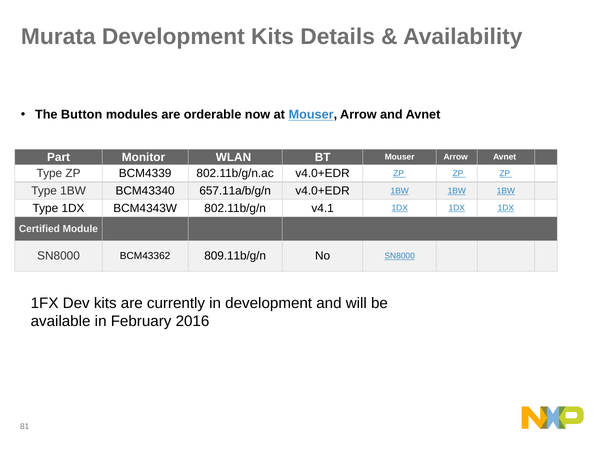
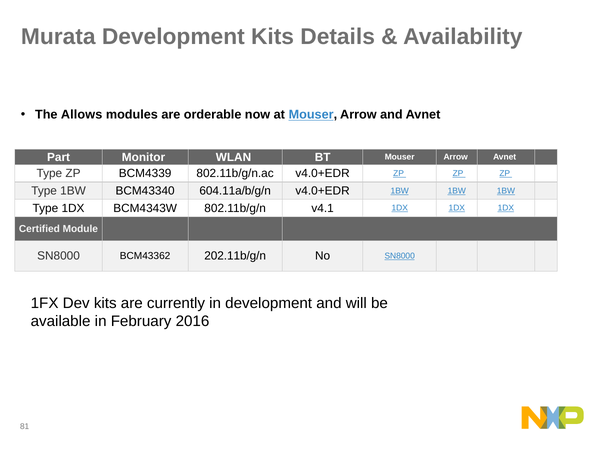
Button: Button -> Allows
657.11a/b/g/n: 657.11a/b/g/n -> 604.11a/b/g/n
809.11b/g/n: 809.11b/g/n -> 202.11b/g/n
